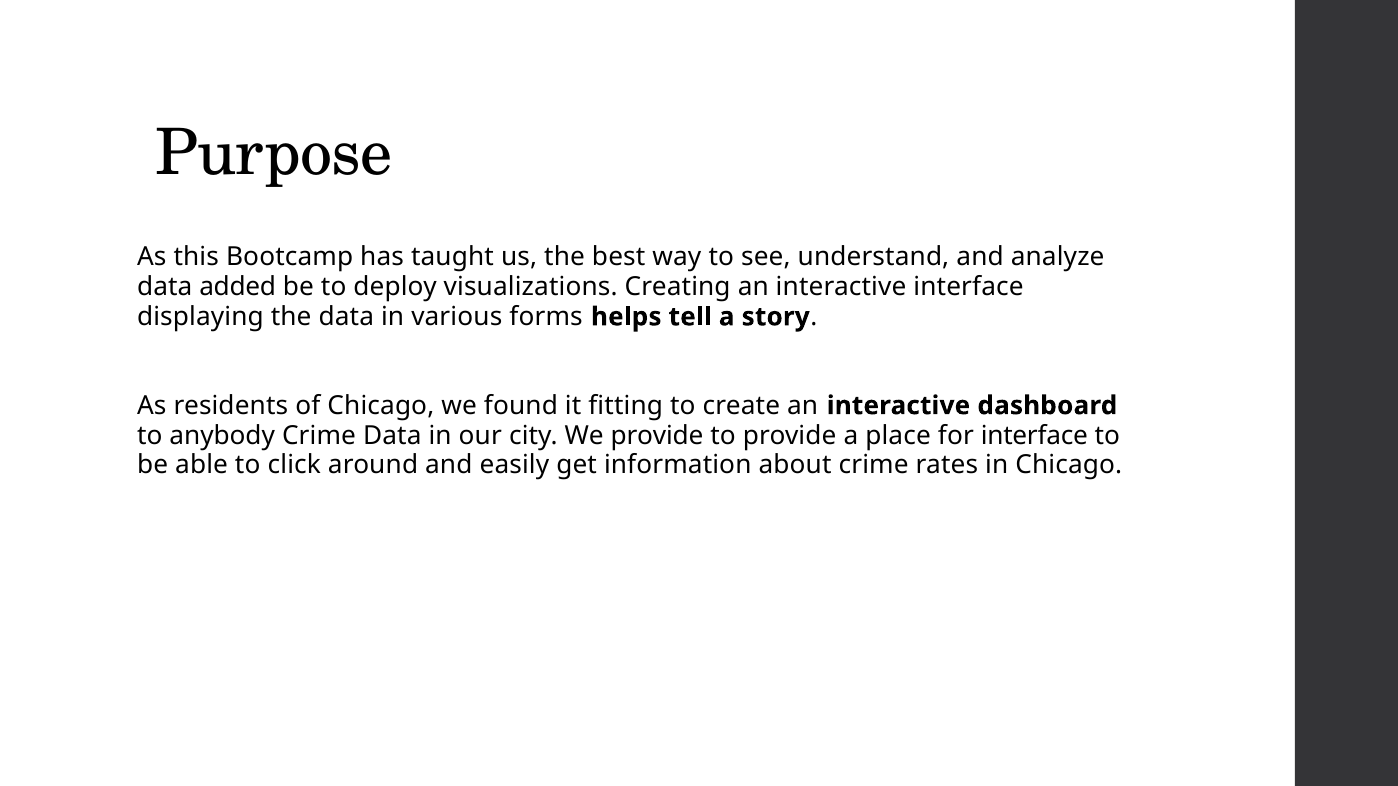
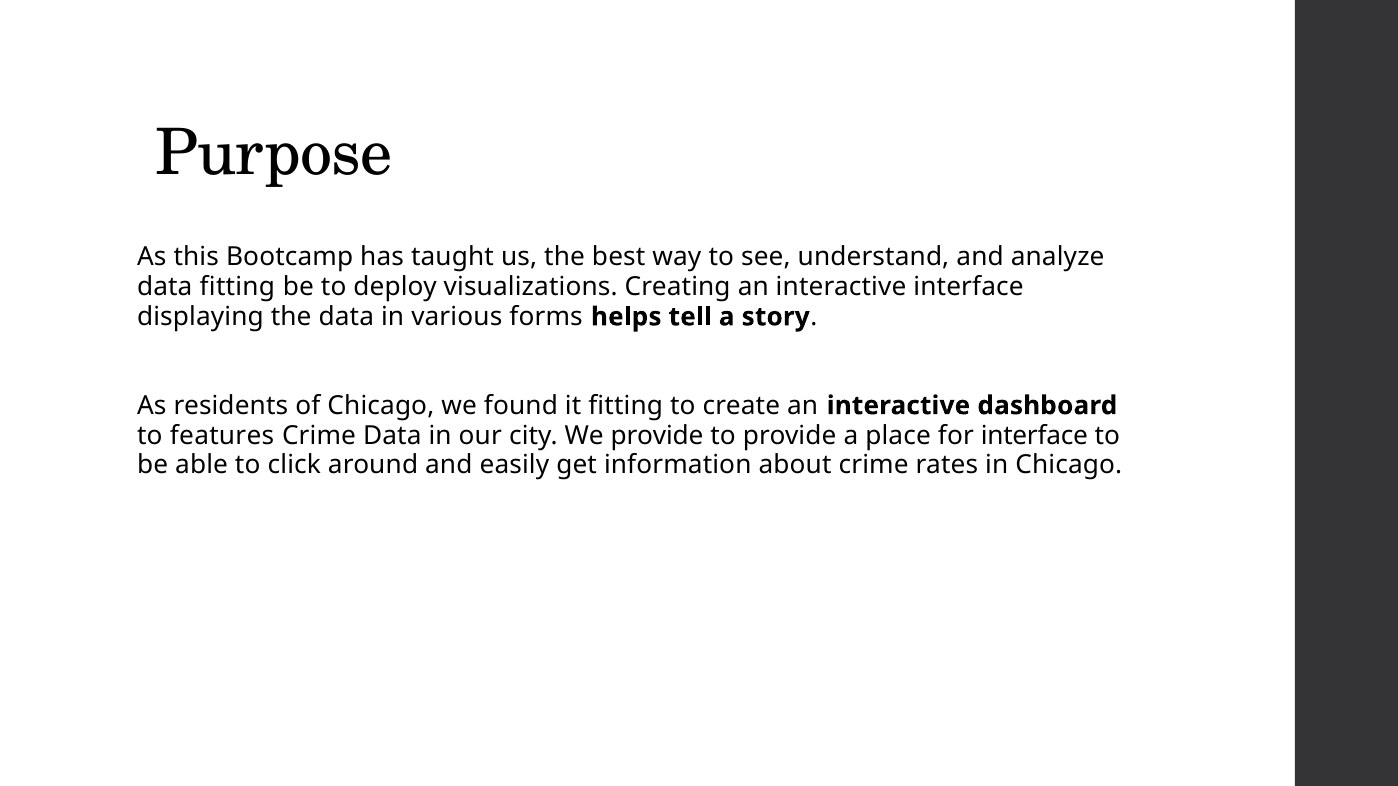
data added: added -> fitting
anybody: anybody -> features
